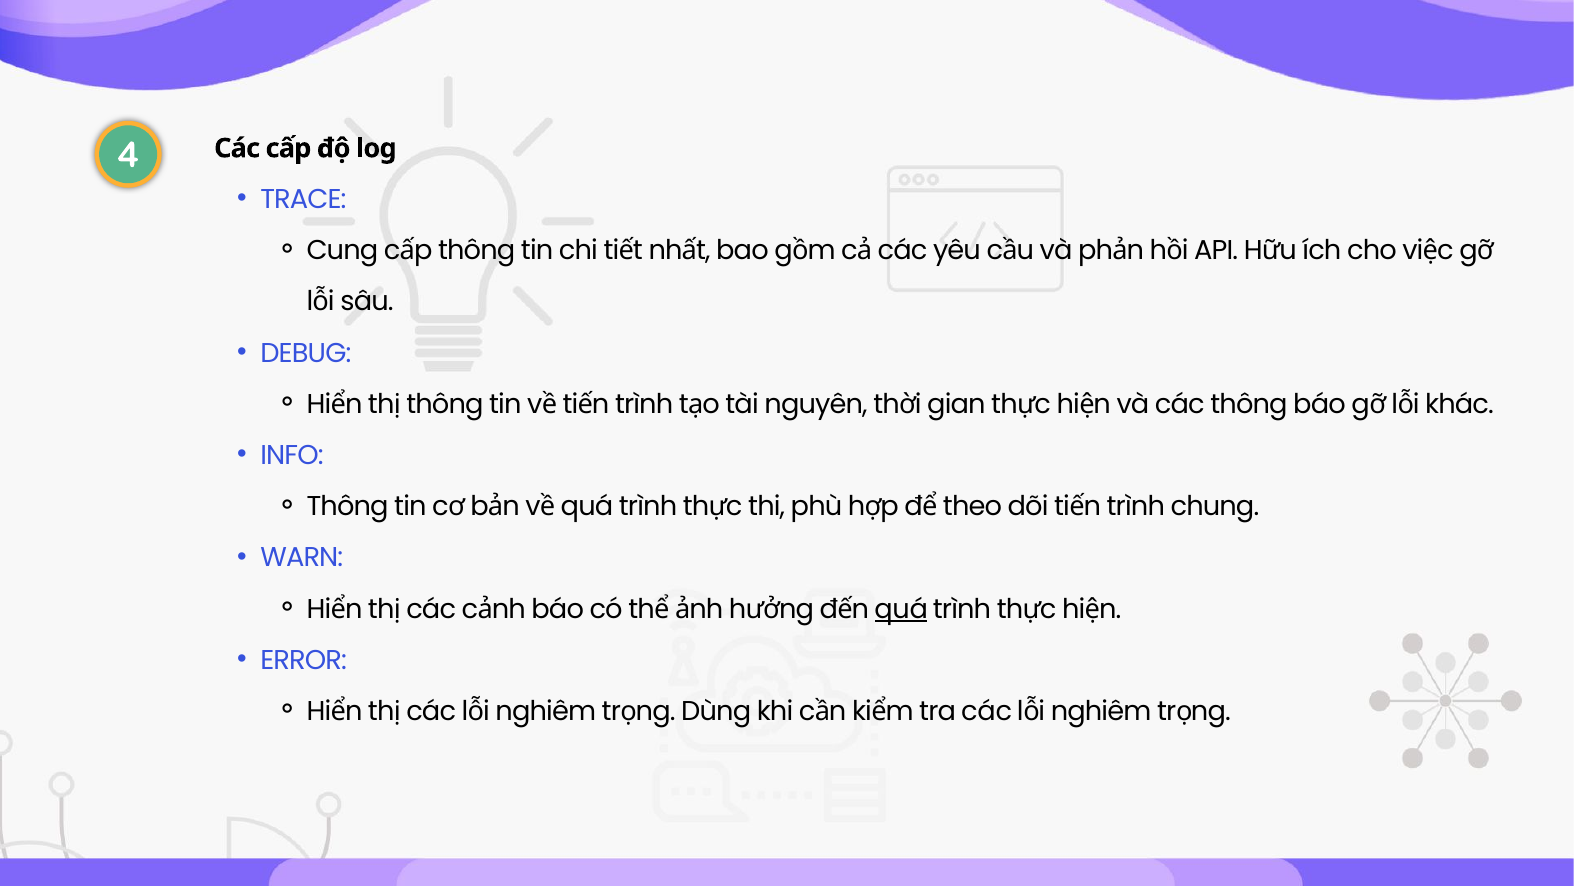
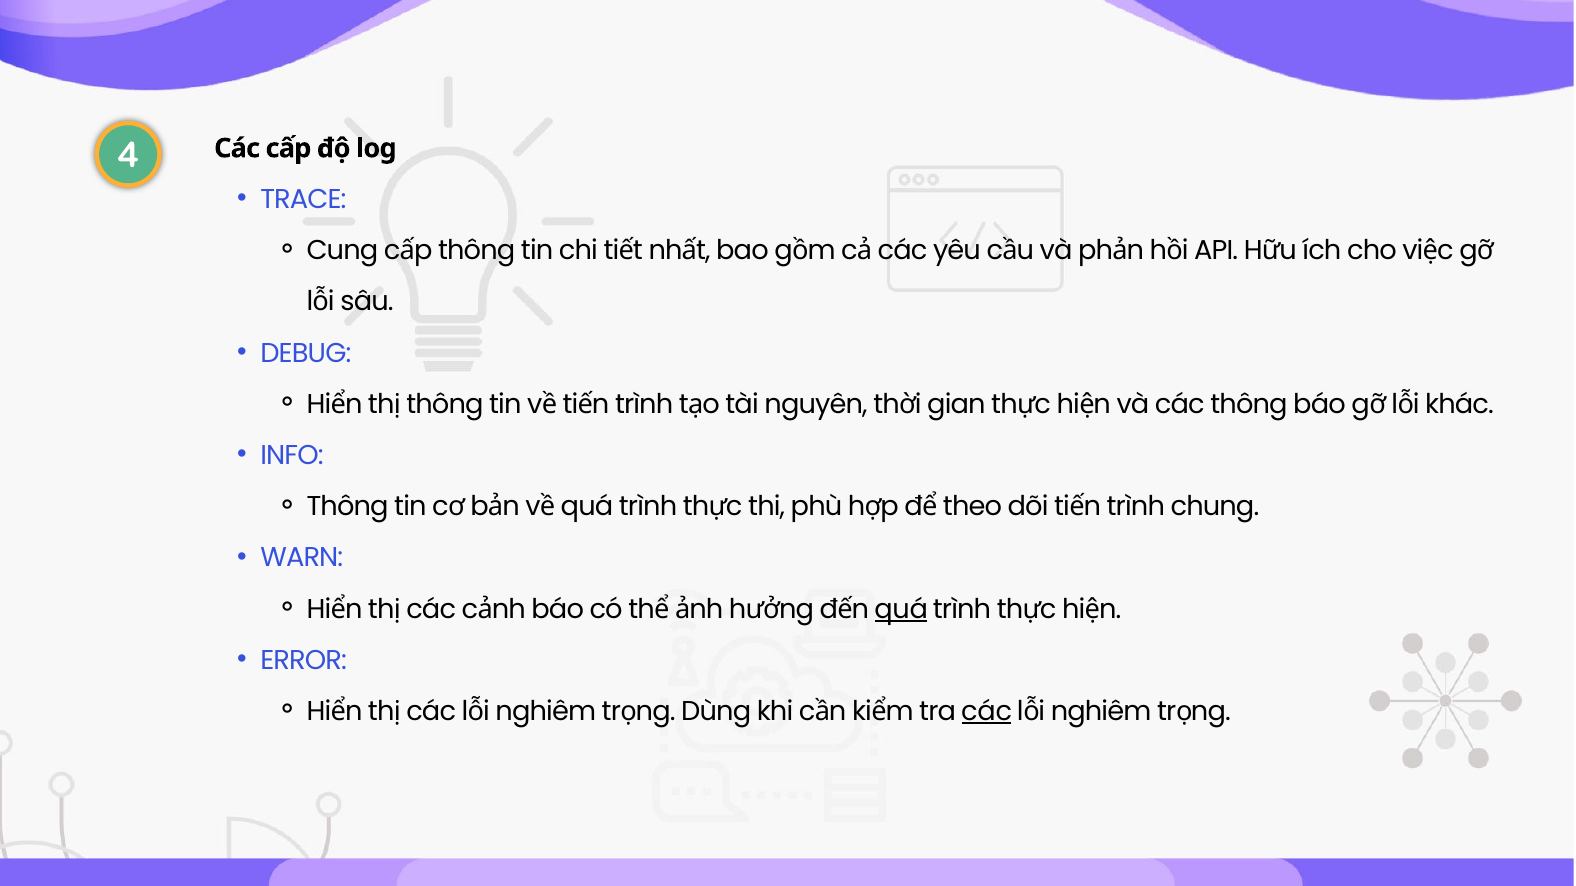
các at (987, 712) underline: none -> present
